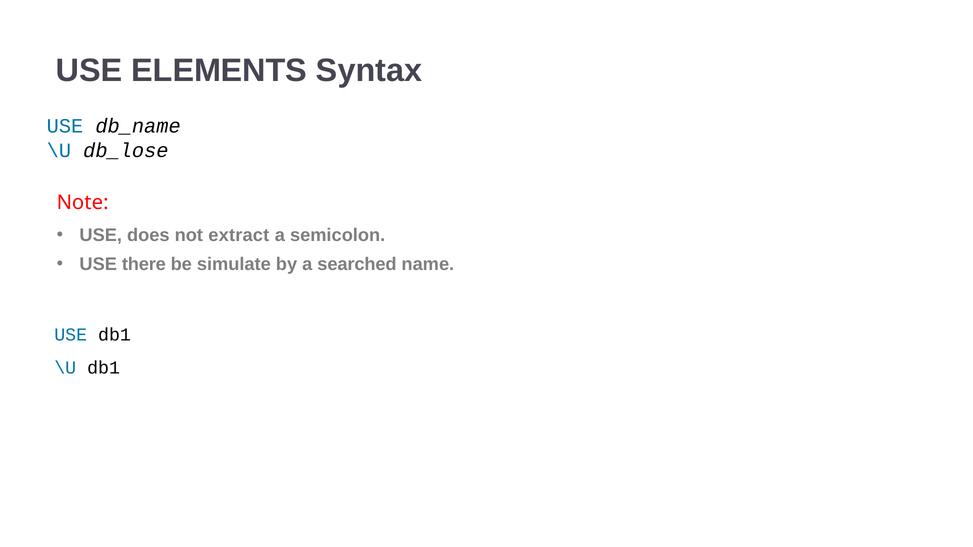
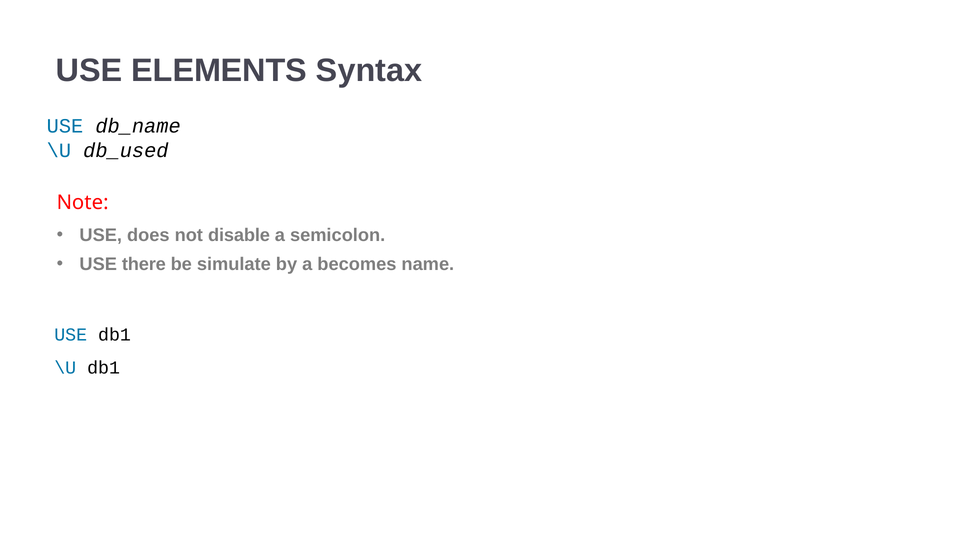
db_lose: db_lose -> db_used
extract: extract -> disable
searched: searched -> becomes
